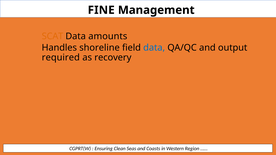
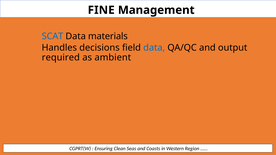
SCAT colour: orange -> blue
amounts: amounts -> materials
shoreline: shoreline -> decisions
recovery: recovery -> ambient
